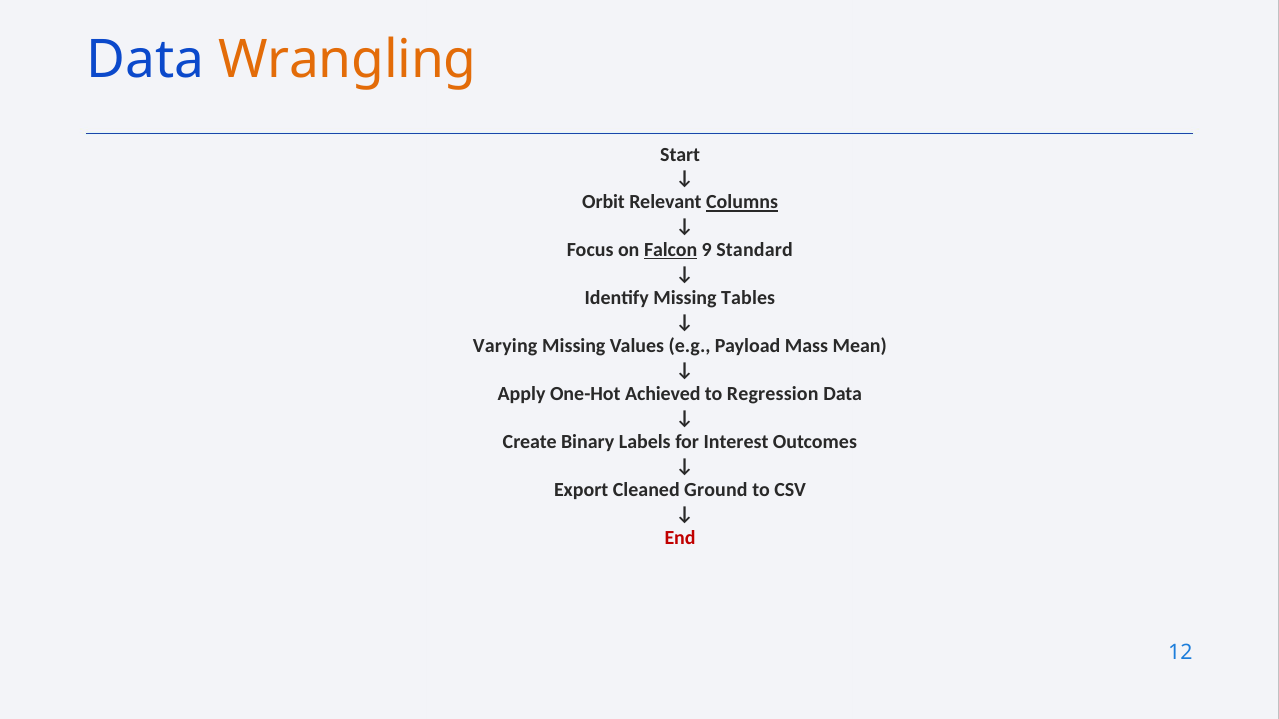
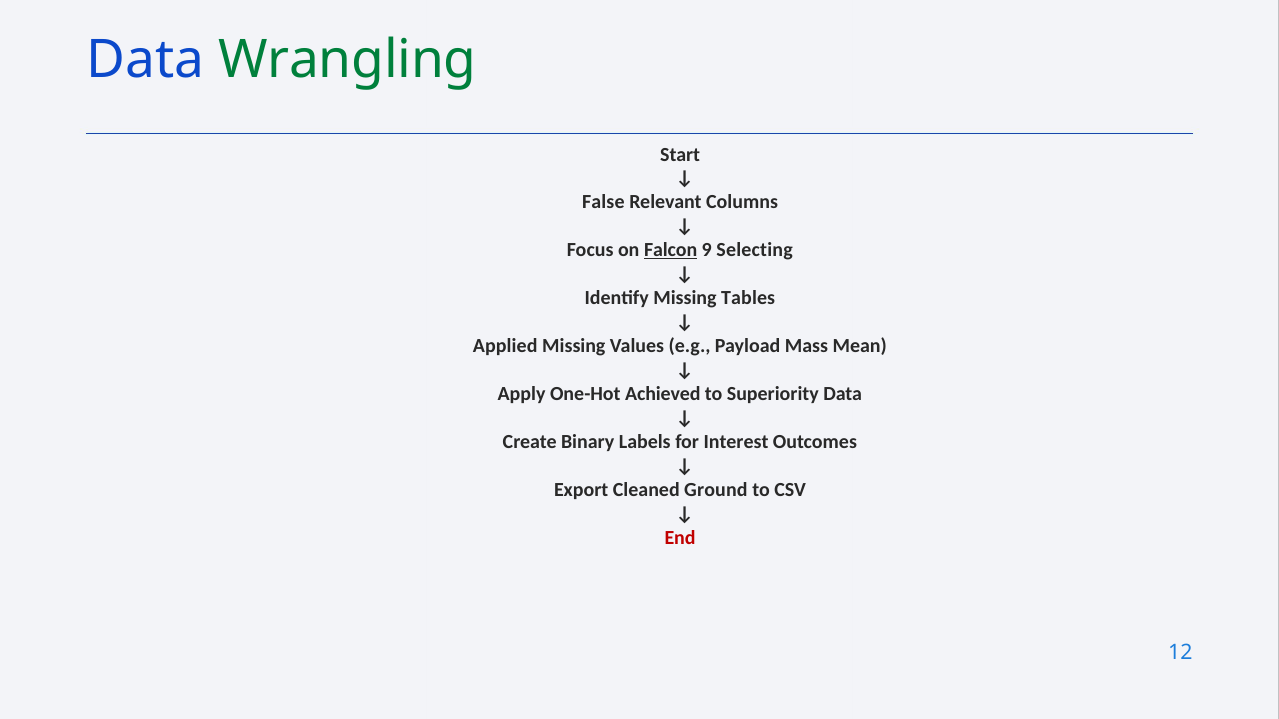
Wrangling colour: orange -> green
Orbit: Orbit -> False
Columns underline: present -> none
Standard: Standard -> Selecting
Varying: Varying -> Applied
Regression: Regression -> Superiority
